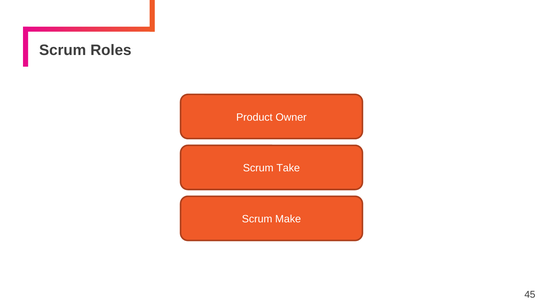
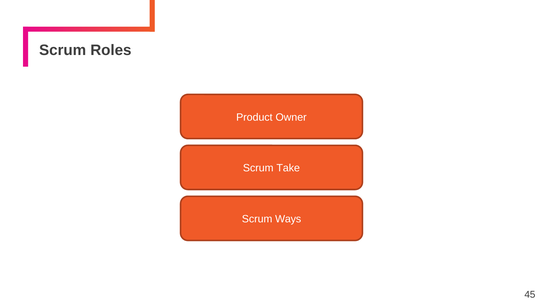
Make: Make -> Ways
